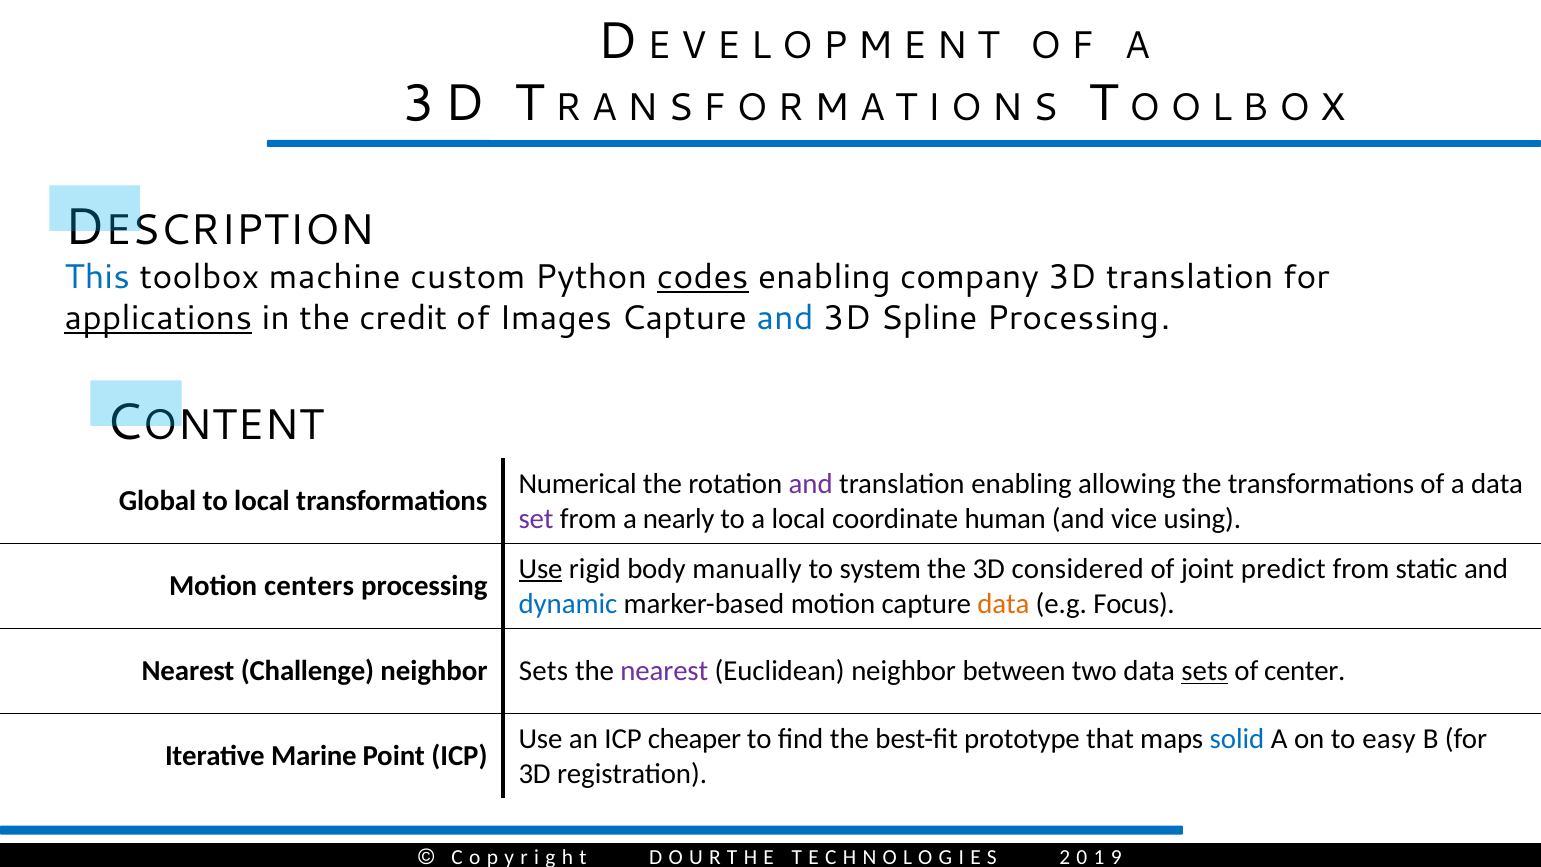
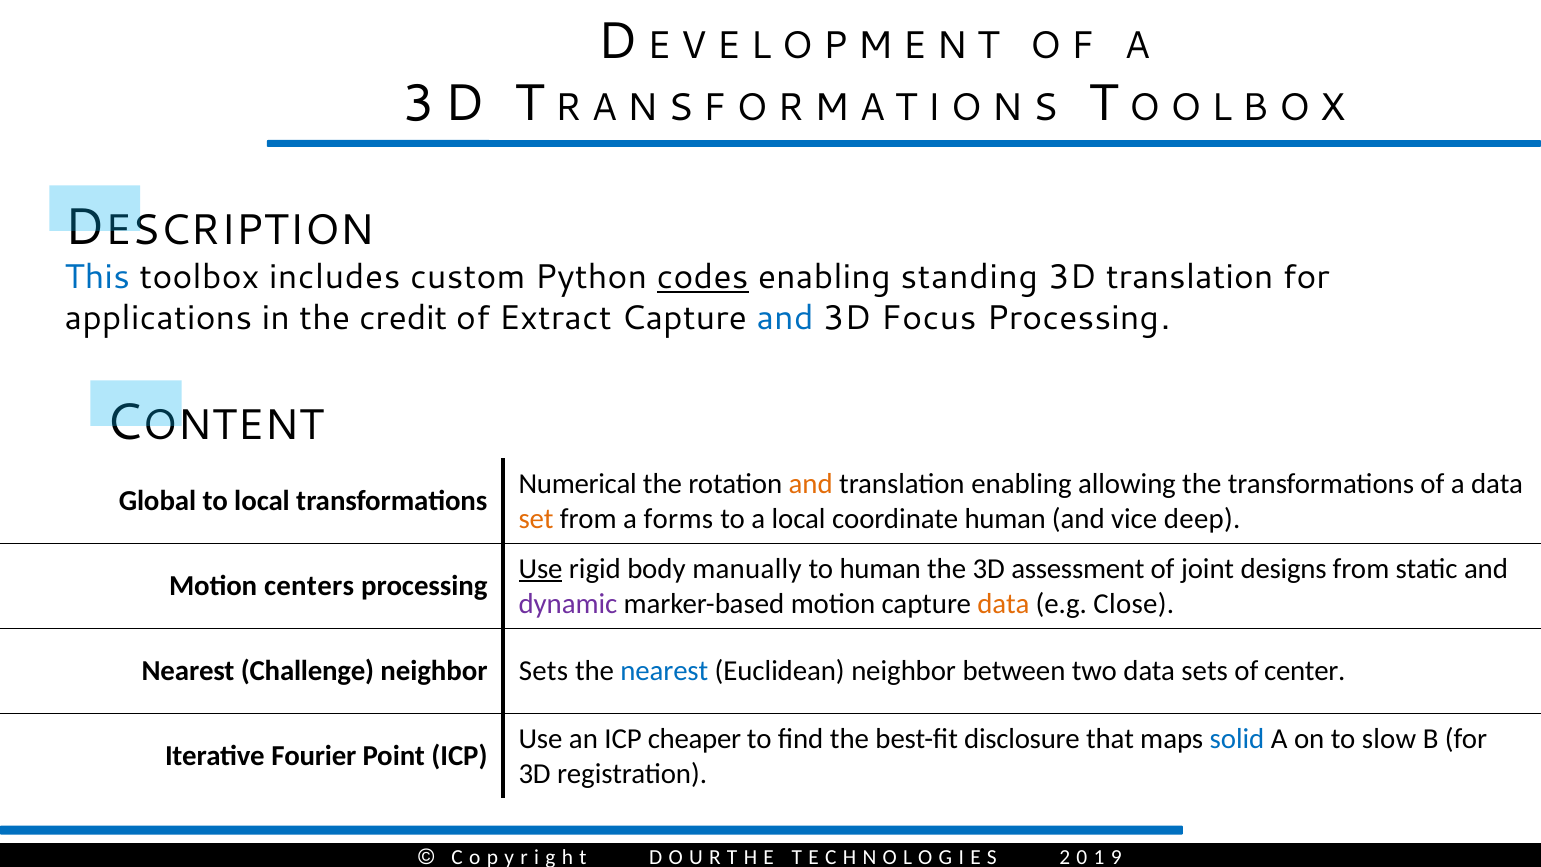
machine: machine -> includes
company: company -> standing
applications underline: present -> none
Images: Images -> Extract
Spline: Spline -> Focus
and at (811, 484) colour: purple -> orange
set colour: purple -> orange
nearly: nearly -> forms
using: using -> deep
to system: system -> human
considered: considered -> assessment
predict: predict -> designs
dynamic colour: blue -> purple
Focus: Focus -> Close
nearest at (664, 671) colour: purple -> blue
sets at (1205, 671) underline: present -> none
prototype: prototype -> disclosure
easy: easy -> slow
Marine: Marine -> Fourier
